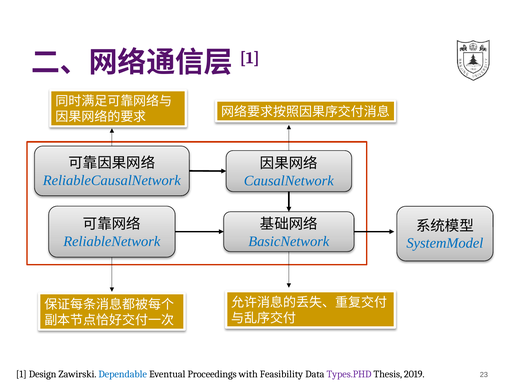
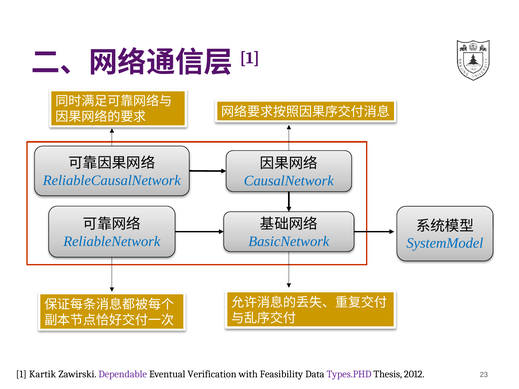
Design: Design -> Kartik
Dependable colour: blue -> purple
Proceedings: Proceedings -> Verification
2019: 2019 -> 2012
